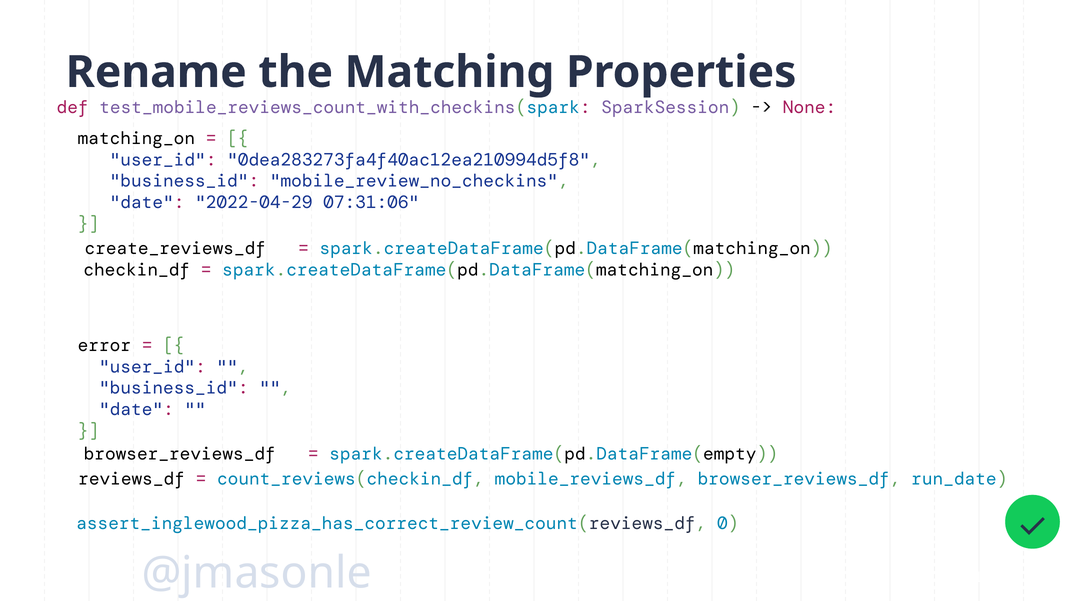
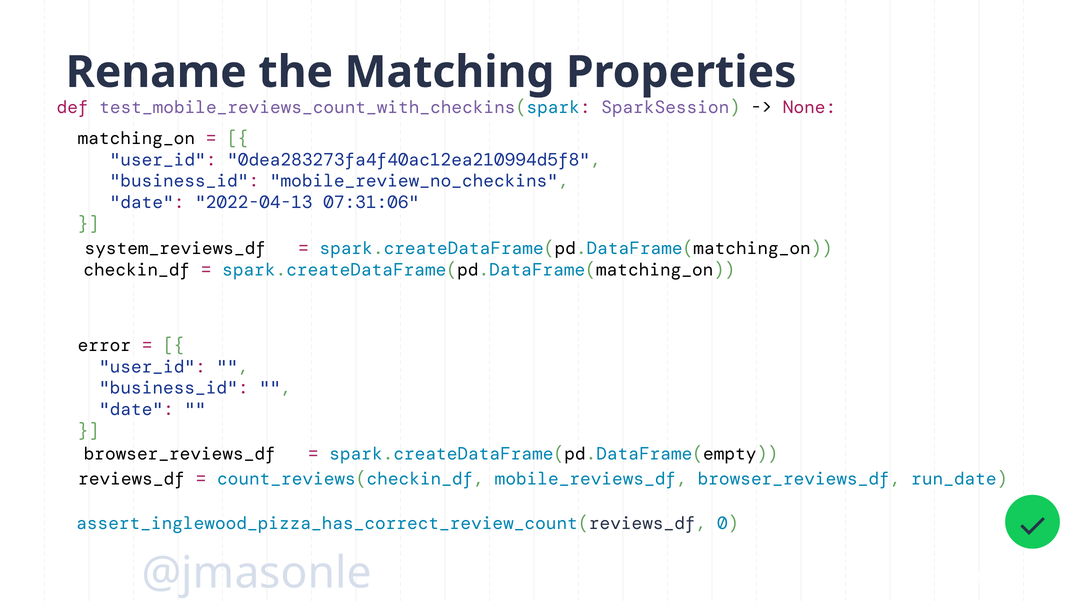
2022-04-29: 2022-04-29 -> 2022-04-13
create_reviews_df: create_reviews_df -> system_reviews_df
